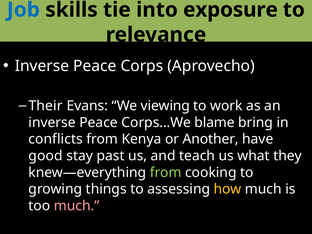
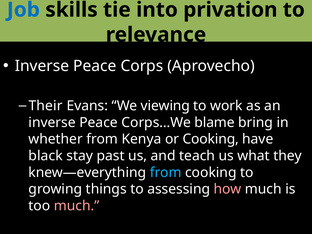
exposure: exposure -> privation
conflicts: conflicts -> whether
or Another: Another -> Cooking
good: good -> black
from at (166, 172) colour: light green -> light blue
how colour: yellow -> pink
